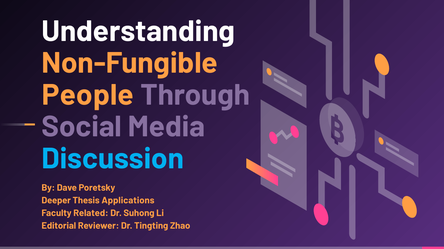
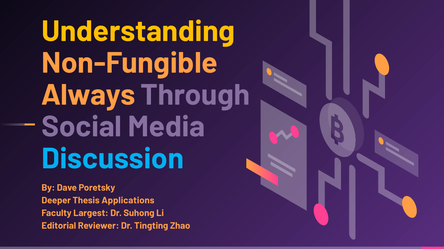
Understanding colour: white -> yellow
People: People -> Always
Related: Related -> Largest
